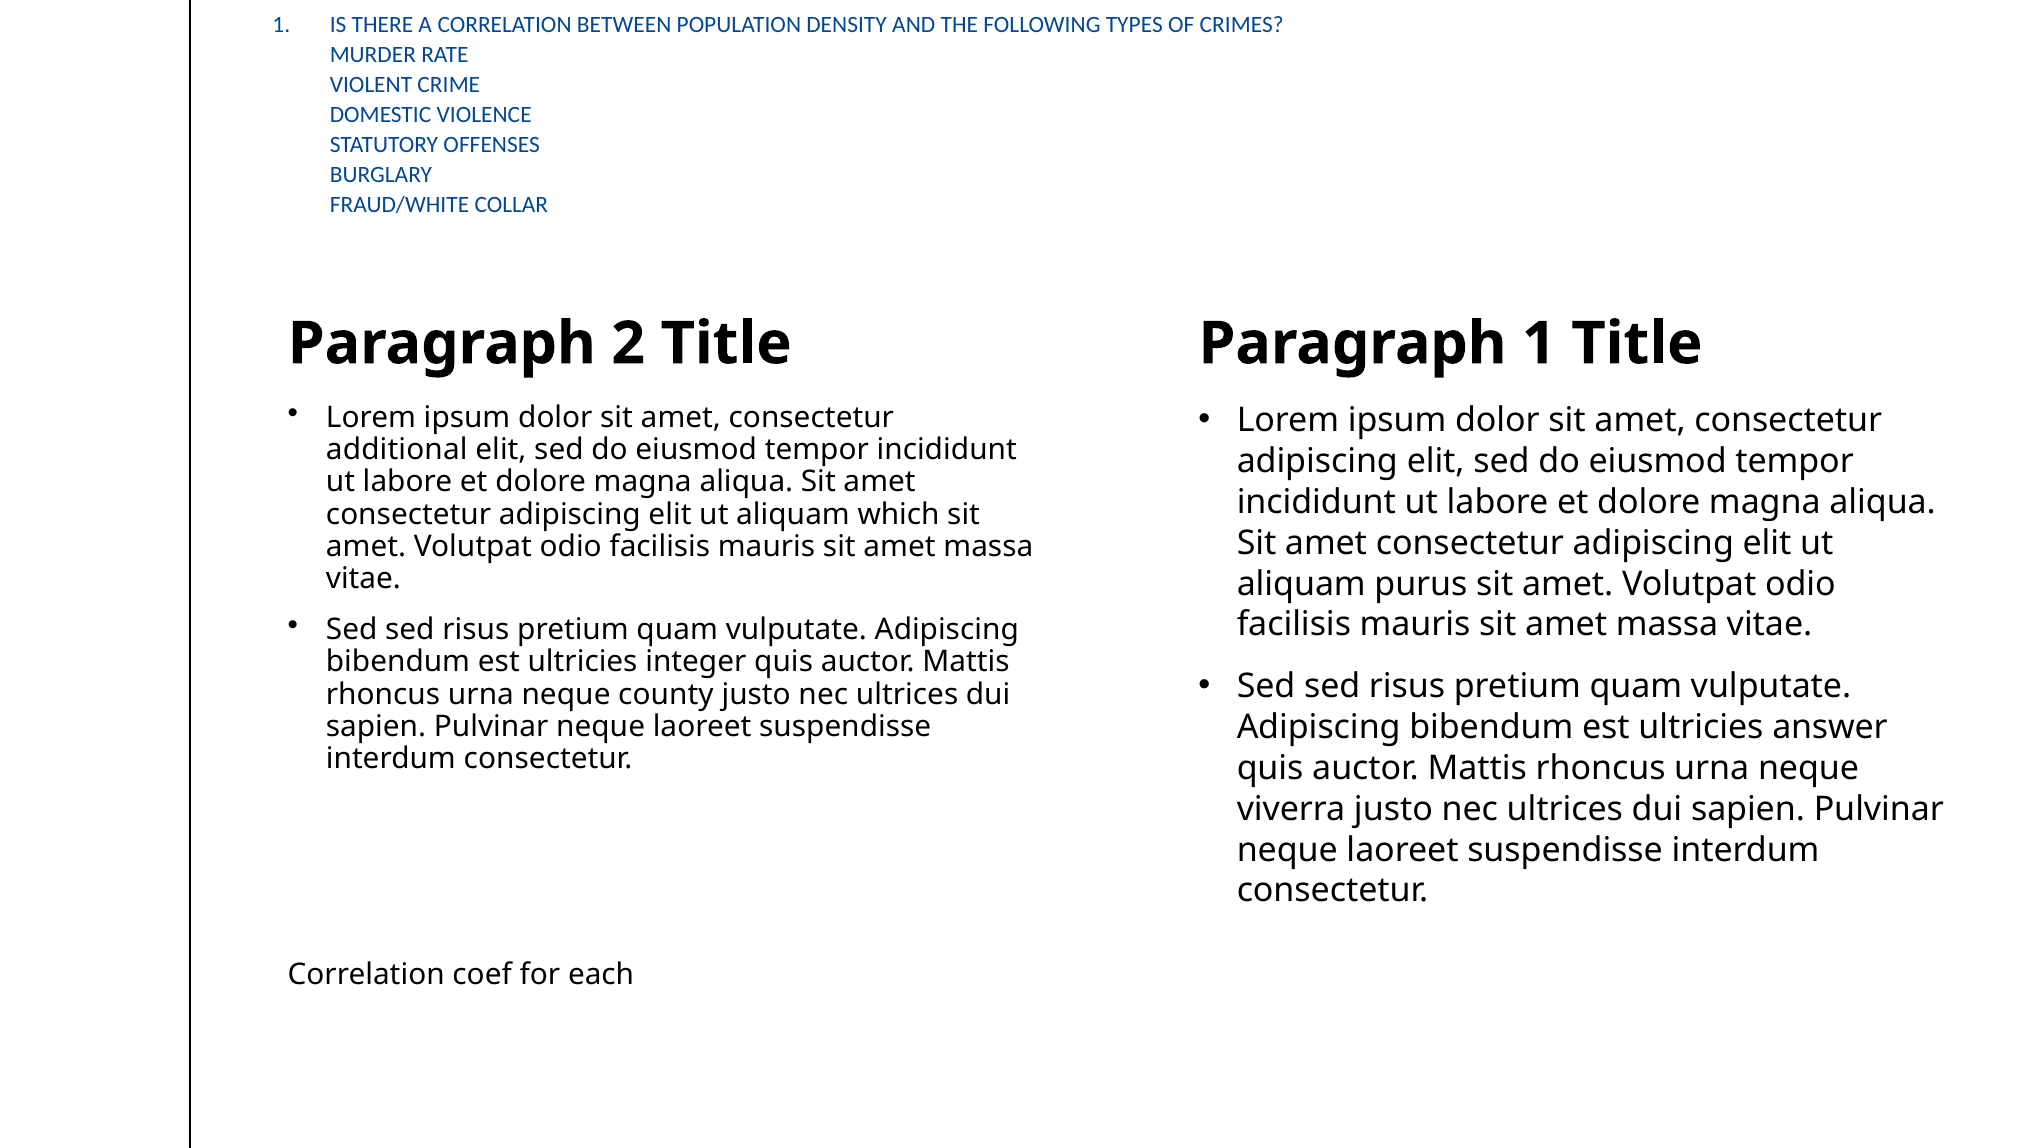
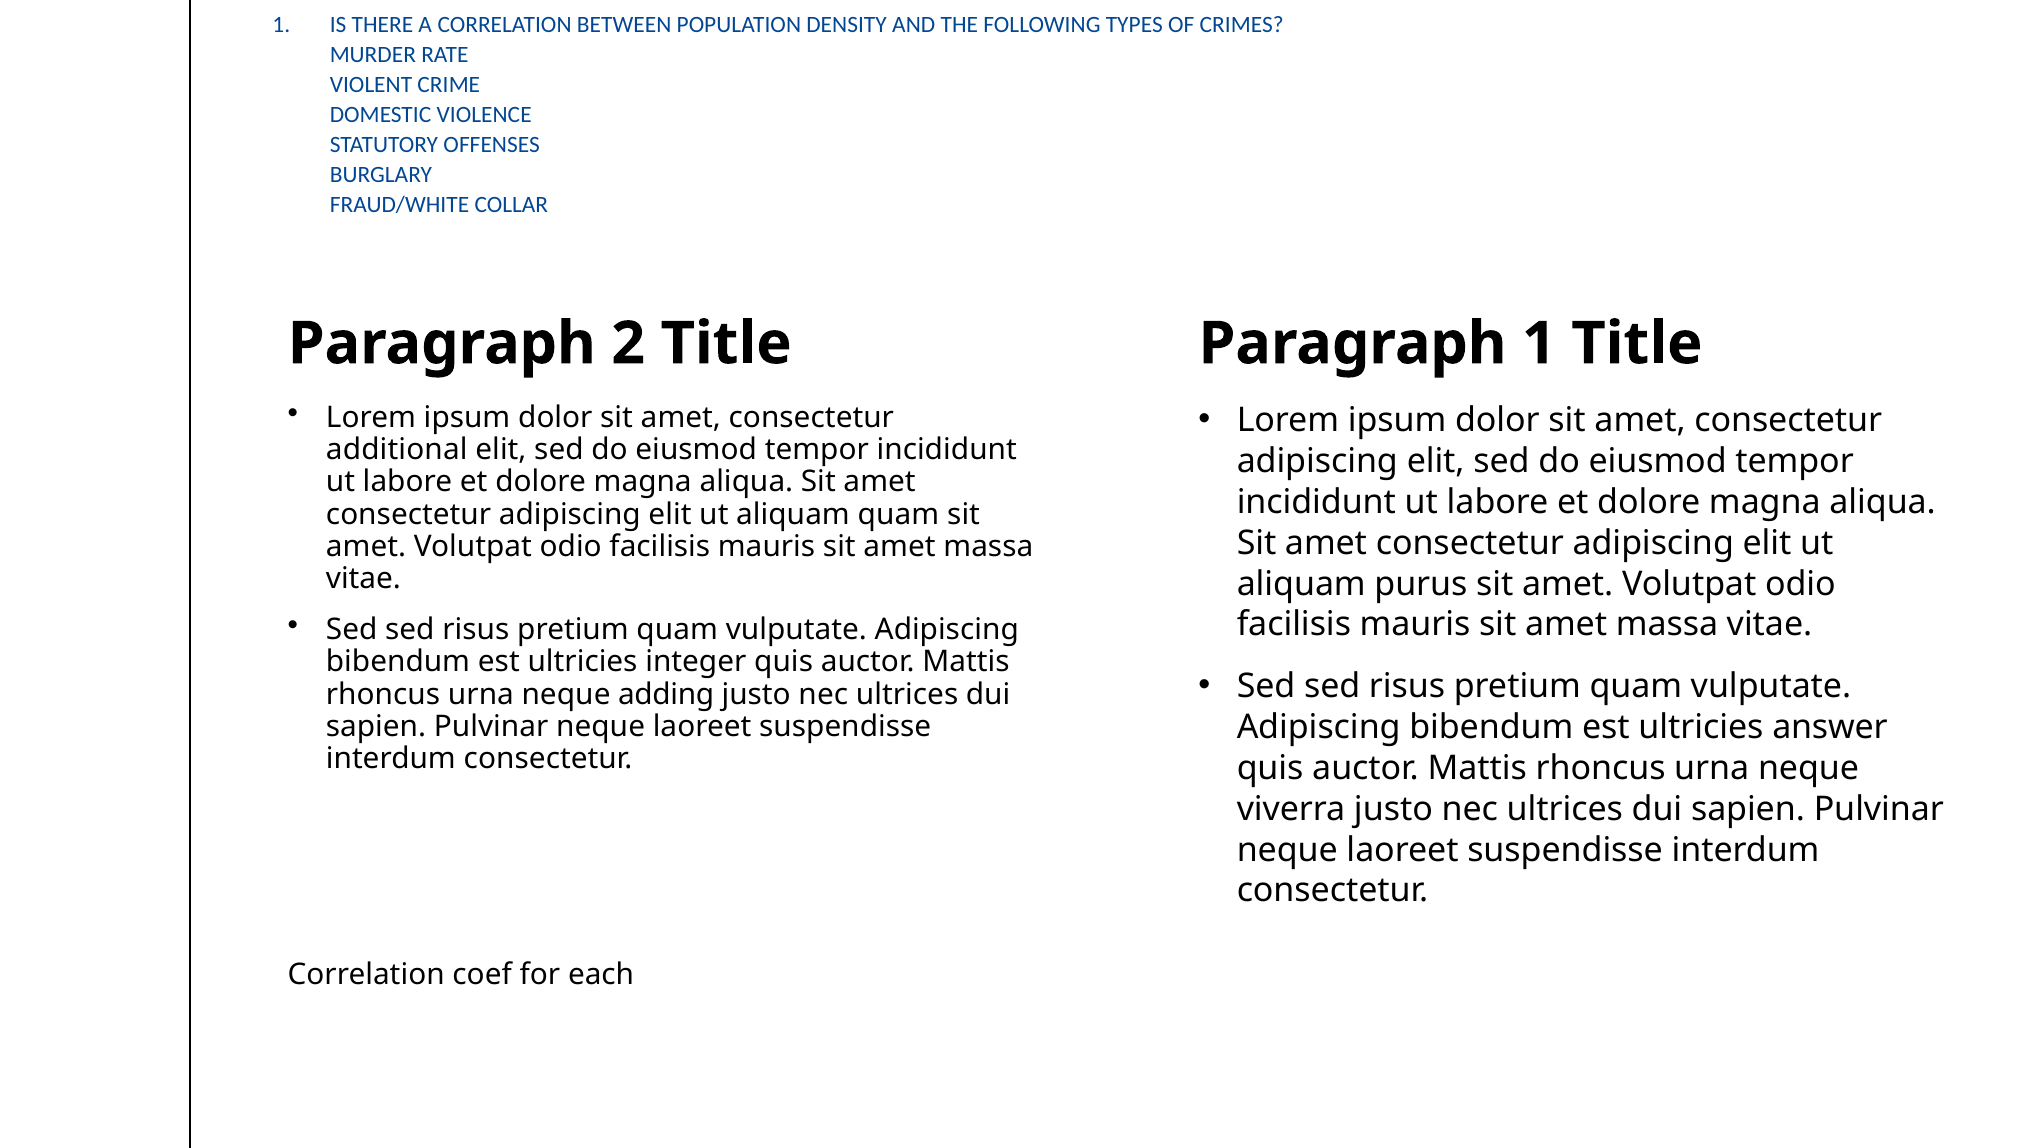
aliquam which: which -> quam
county: county -> adding
